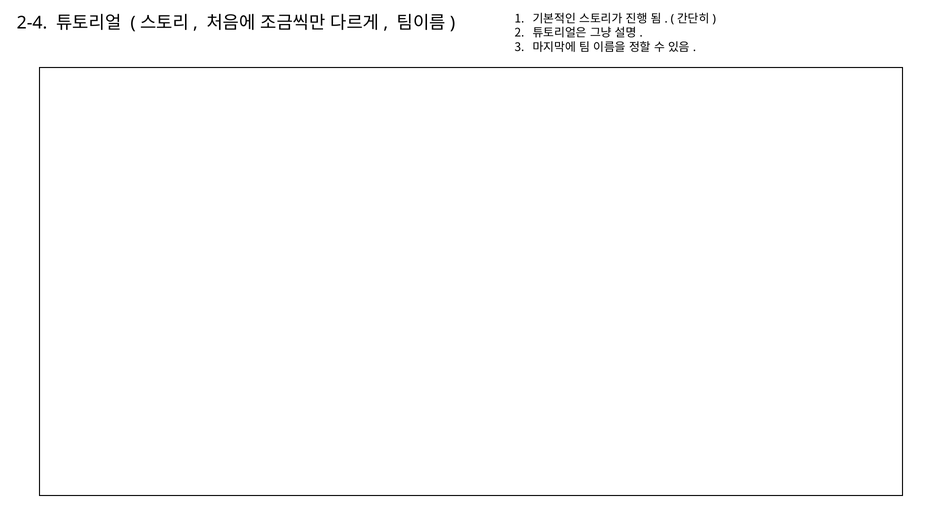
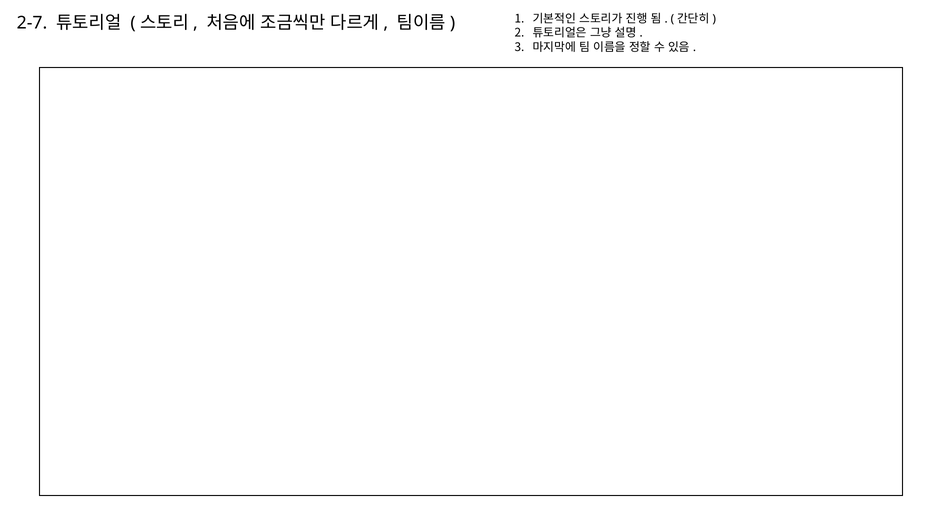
2-4: 2-4 -> 2-7
